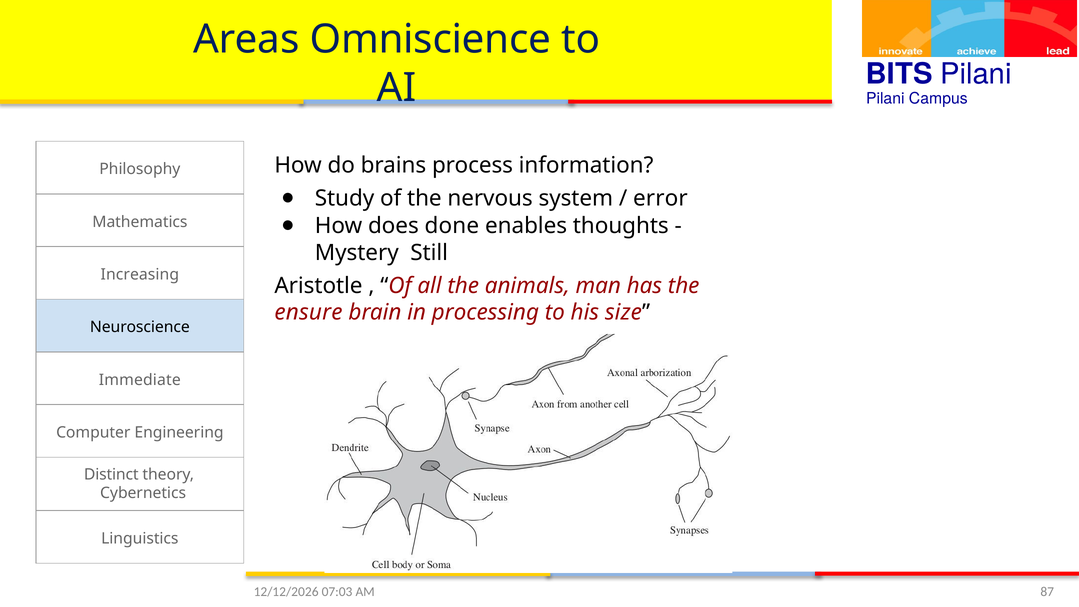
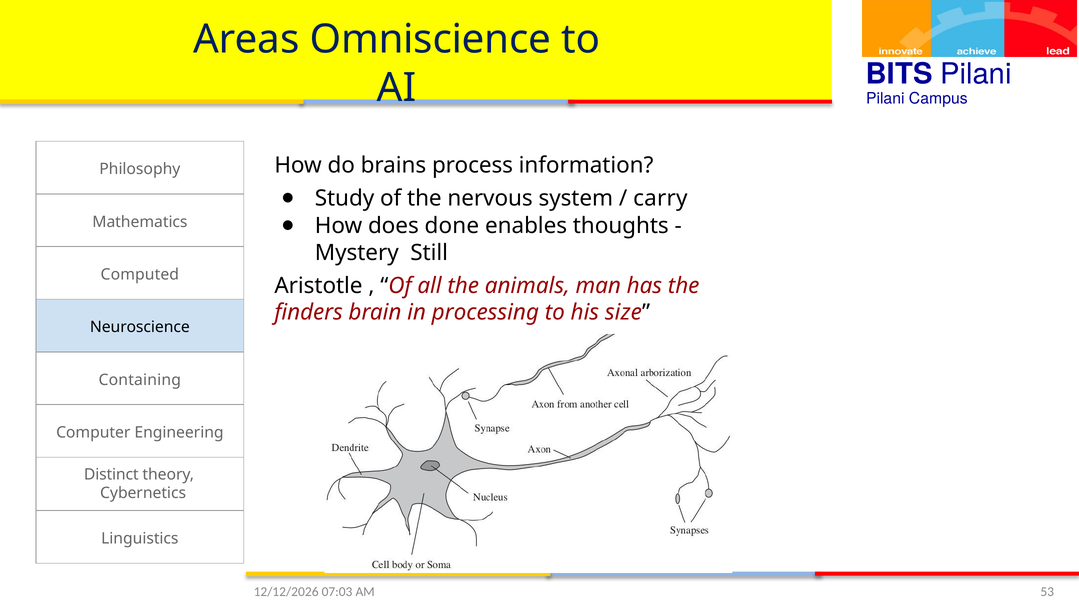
error: error -> carry
Increasing: Increasing -> Computed
ensure: ensure -> finders
Immediate: Immediate -> Containing
87: 87 -> 53
